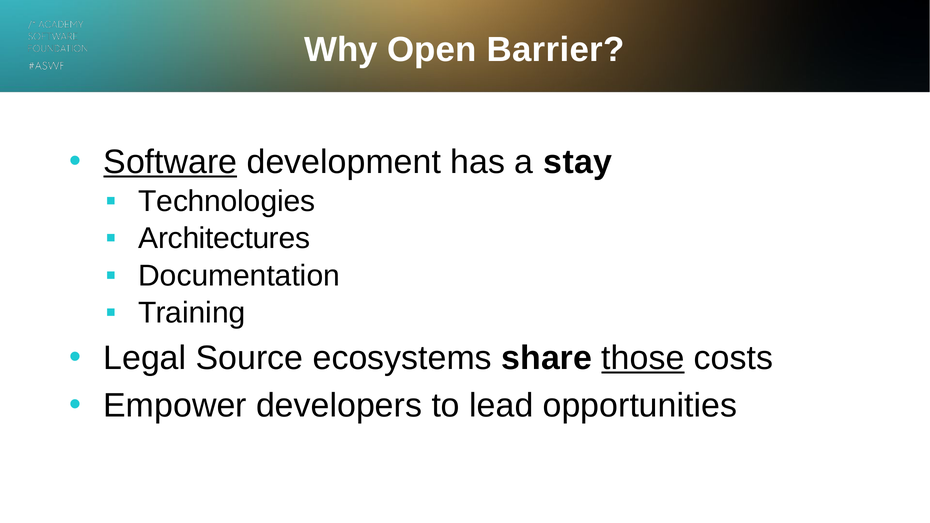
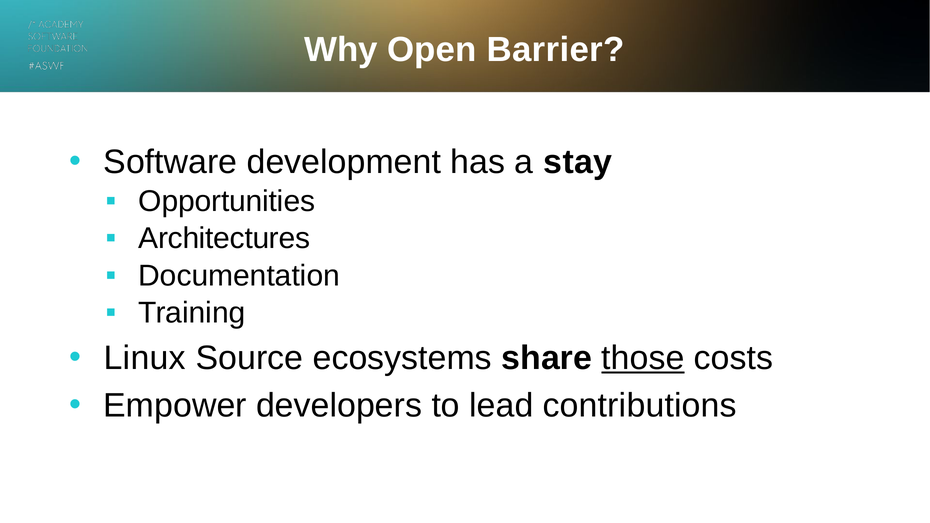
Software underline: present -> none
Technologies: Technologies -> Opportunities
Legal: Legal -> Linux
opportunities: opportunities -> contributions
